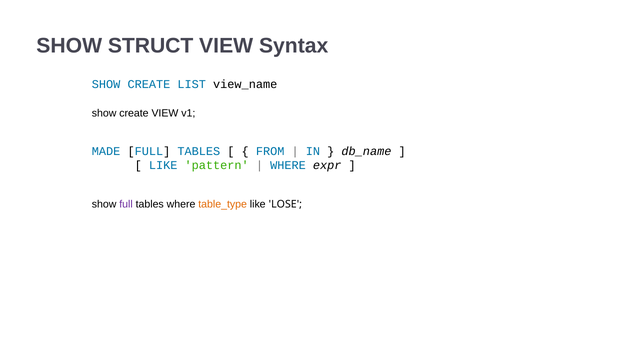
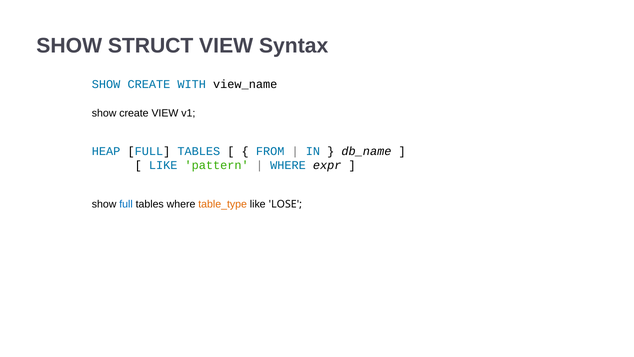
LIST: LIST -> WITH
MADE: MADE -> HEAP
full at (126, 204) colour: purple -> blue
